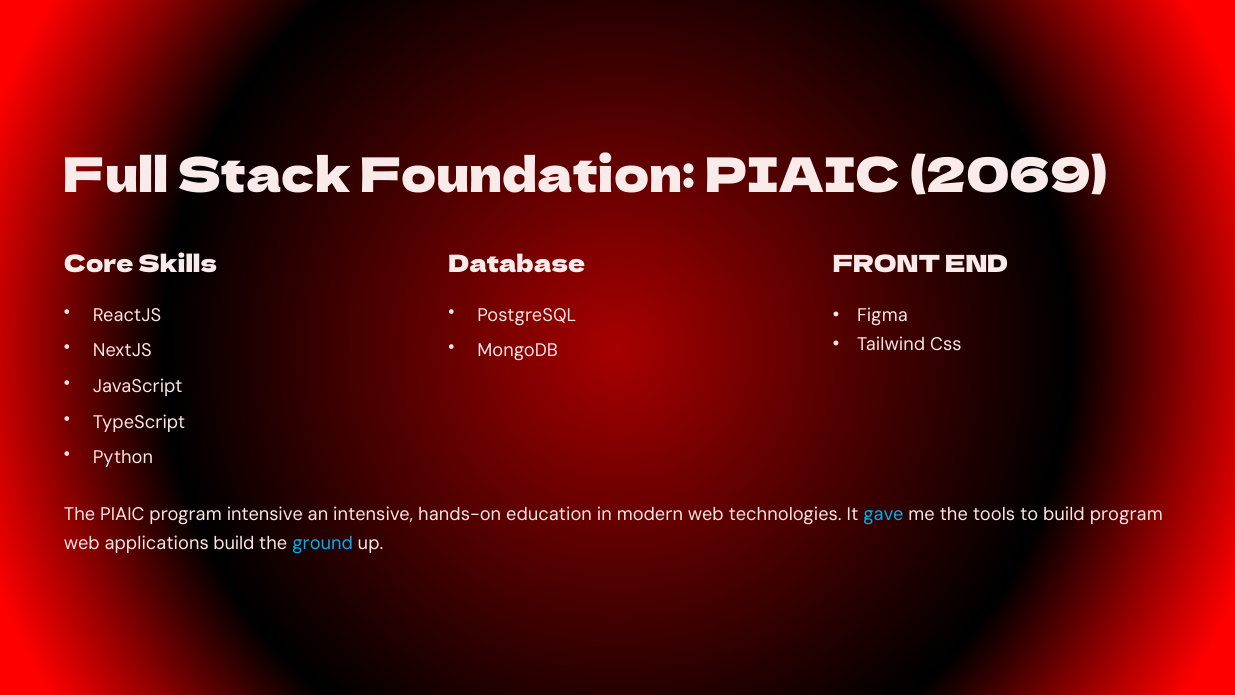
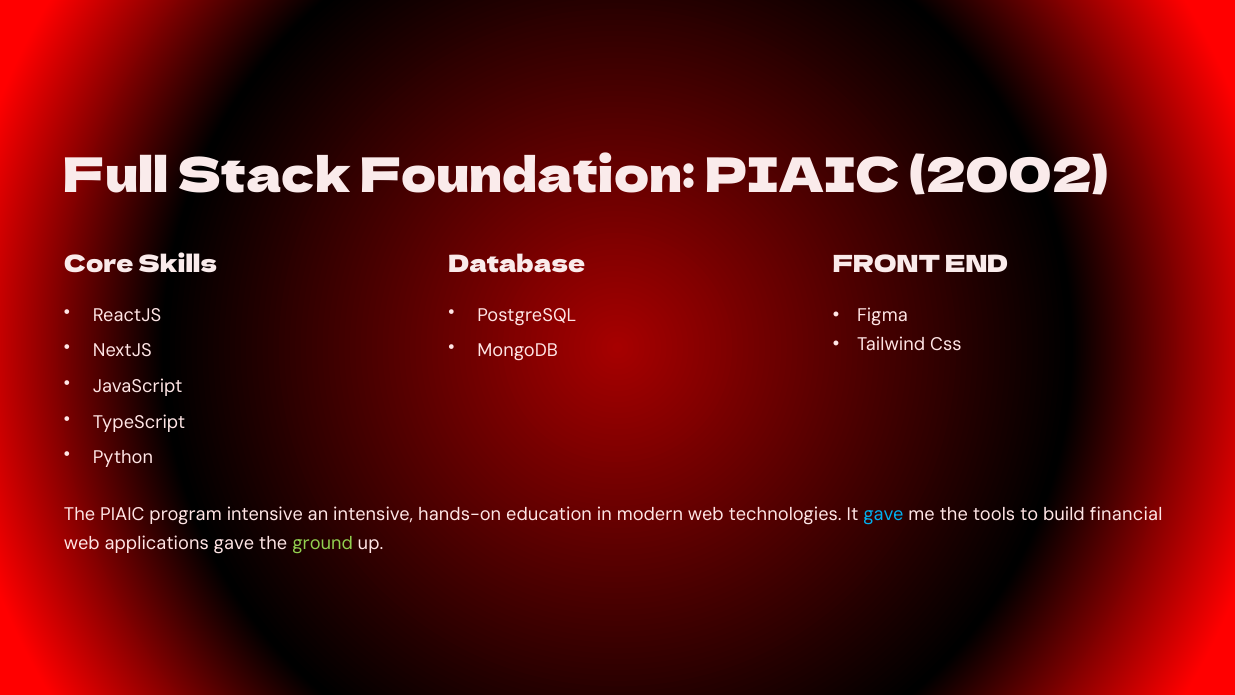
2069: 2069 -> 2002
build program: program -> financial
applications build: build -> gave
ground colour: light blue -> light green
